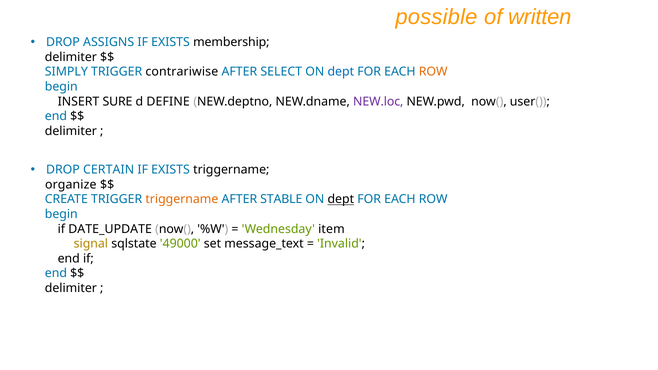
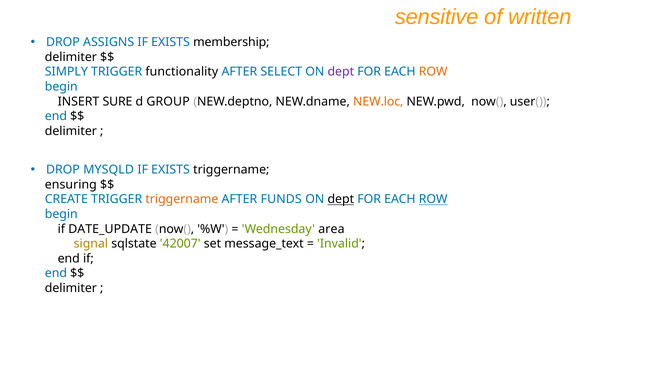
possible: possible -> sensitive
contrariwise: contrariwise -> functionality
dept at (341, 72) colour: blue -> purple
DEFINE: DEFINE -> GROUP
NEW.loc colour: purple -> orange
CERTAIN: CERTAIN -> MYSQLD
organize: organize -> ensuring
STABLE: STABLE -> FUNDS
ROW at (433, 199) underline: none -> present
item: item -> area
49000: 49000 -> 42007
